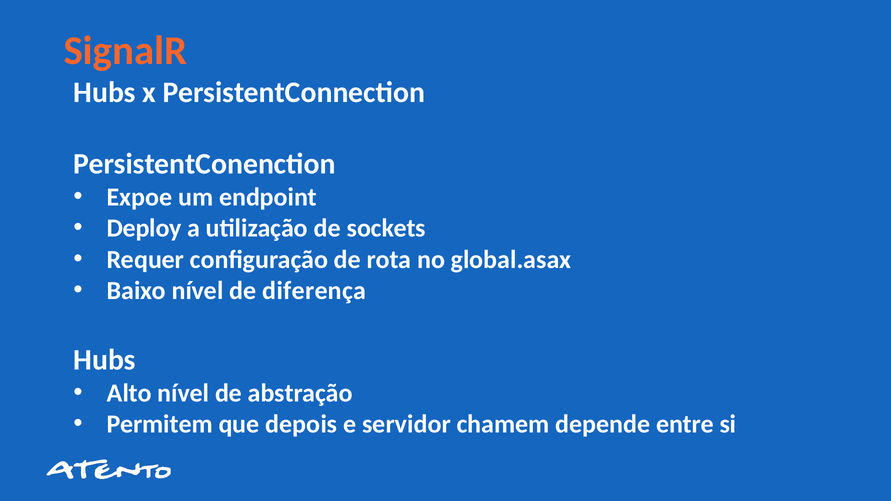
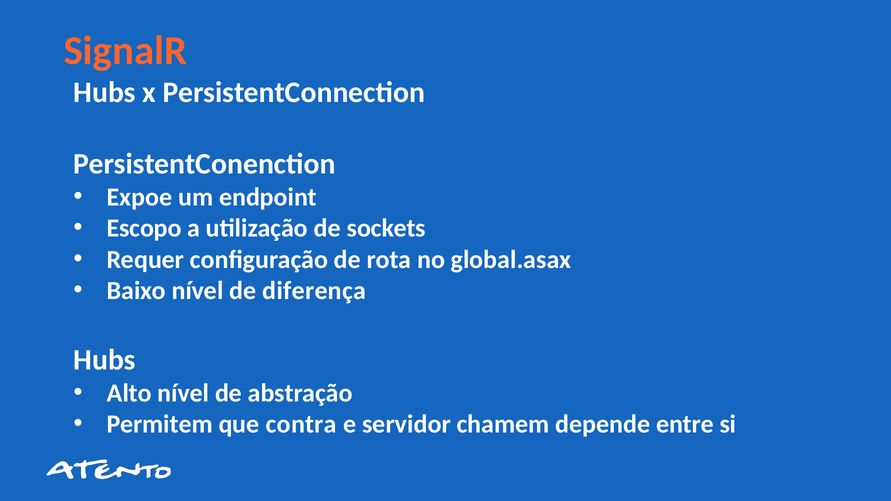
Deploy: Deploy -> Escopo
depois: depois -> contra
